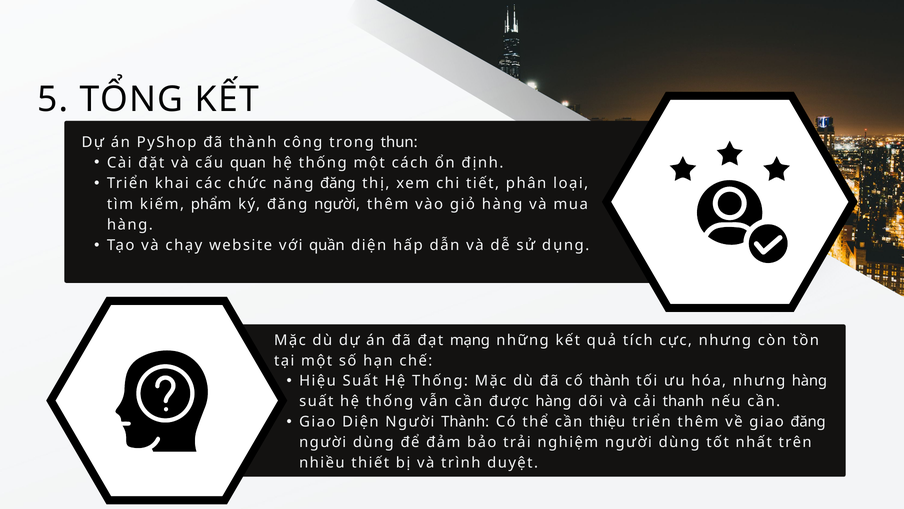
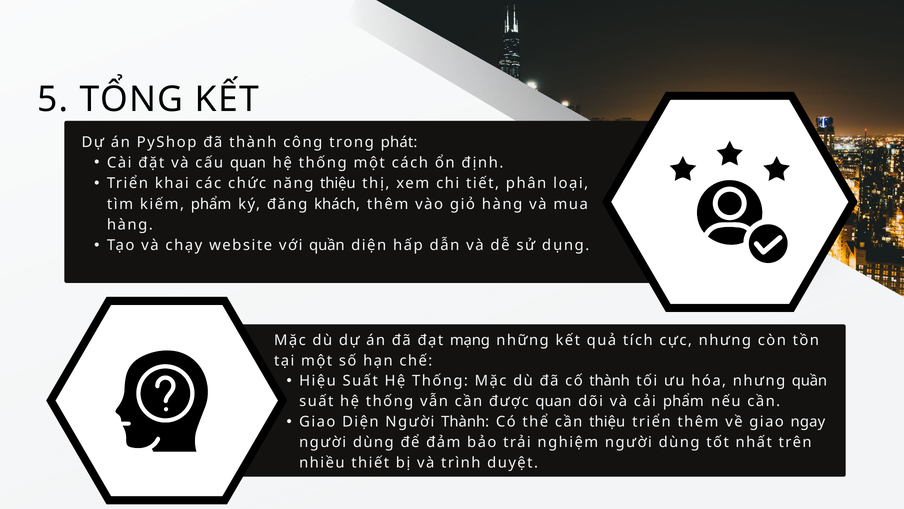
thun: thun -> phát
năng đăng: đăng -> thiệu
ký đăng người: người -> khách
nhưng hàng: hàng -> quần
được hàng: hàng -> quan
cải thanh: thanh -> phẩm
giao đăng: đăng -> ngay
